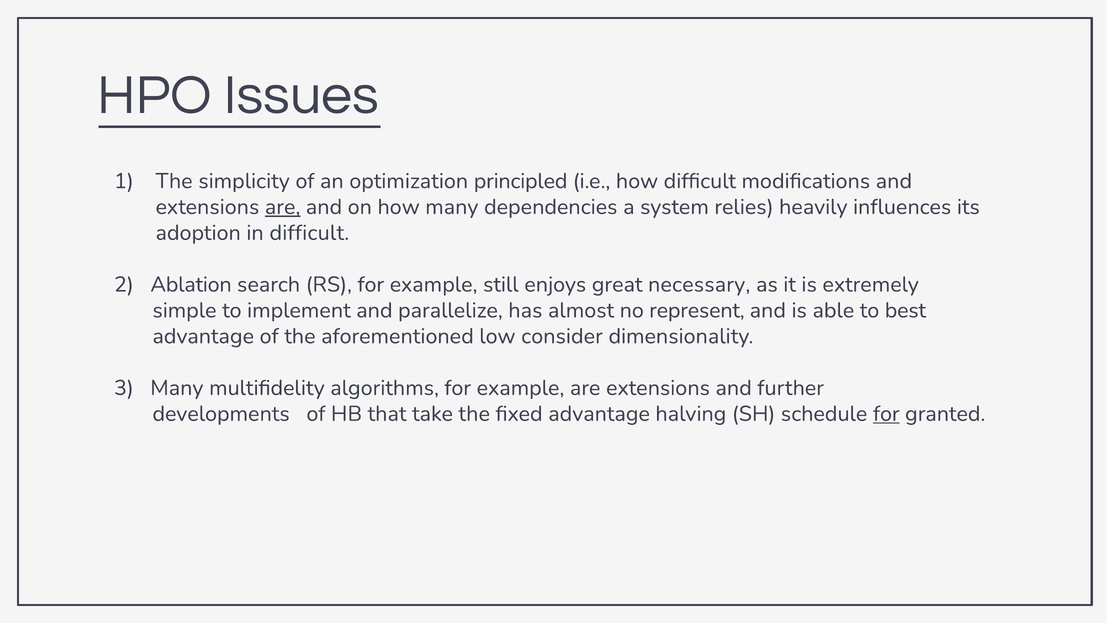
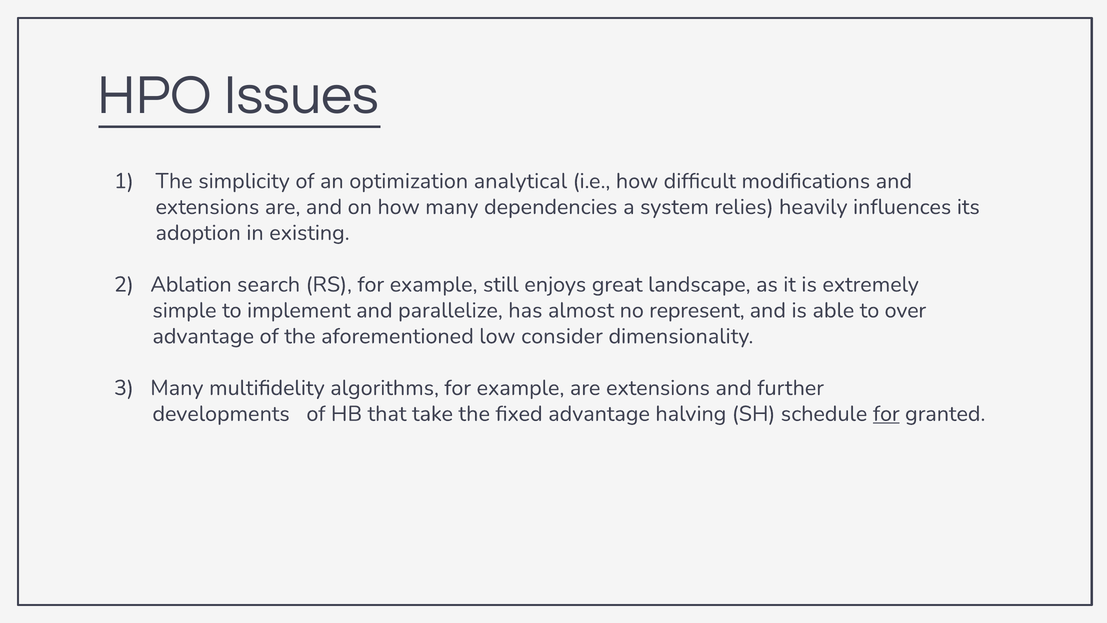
principled: principled -> analytical
are at (283, 207) underline: present -> none
in difficult: difficult -> existing
necessary: necessary -> landscape
best: best -> over
